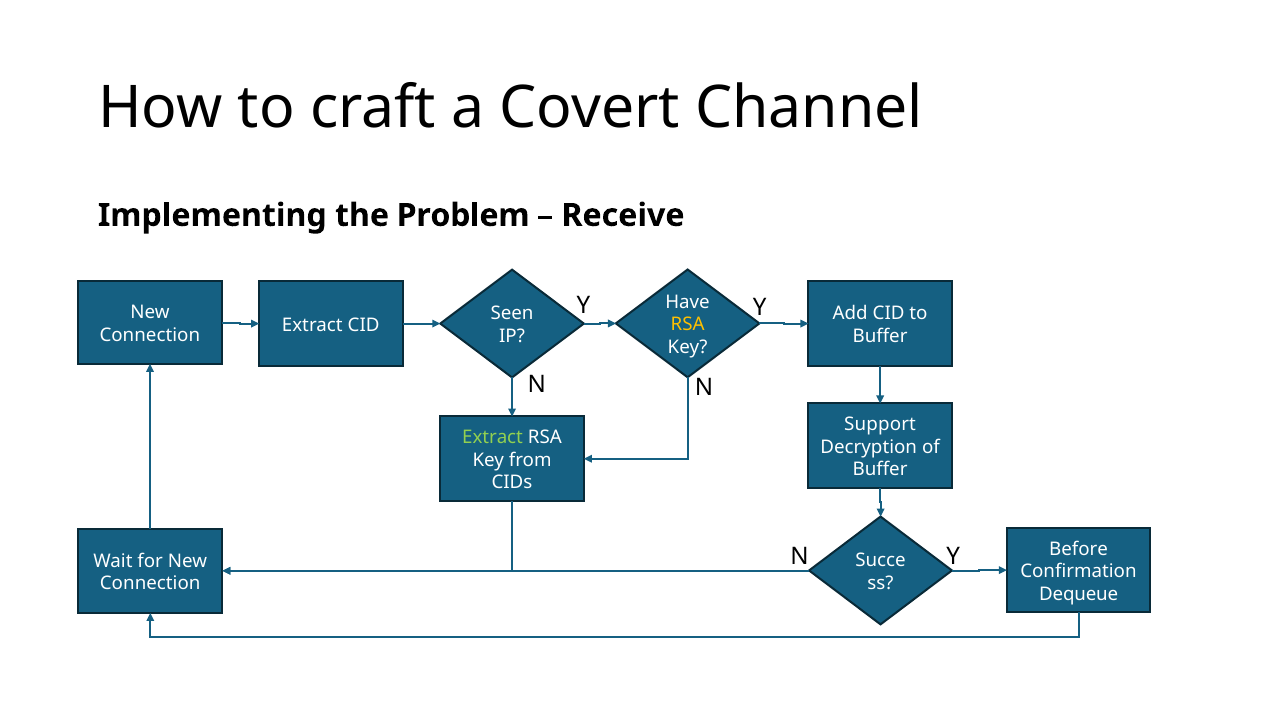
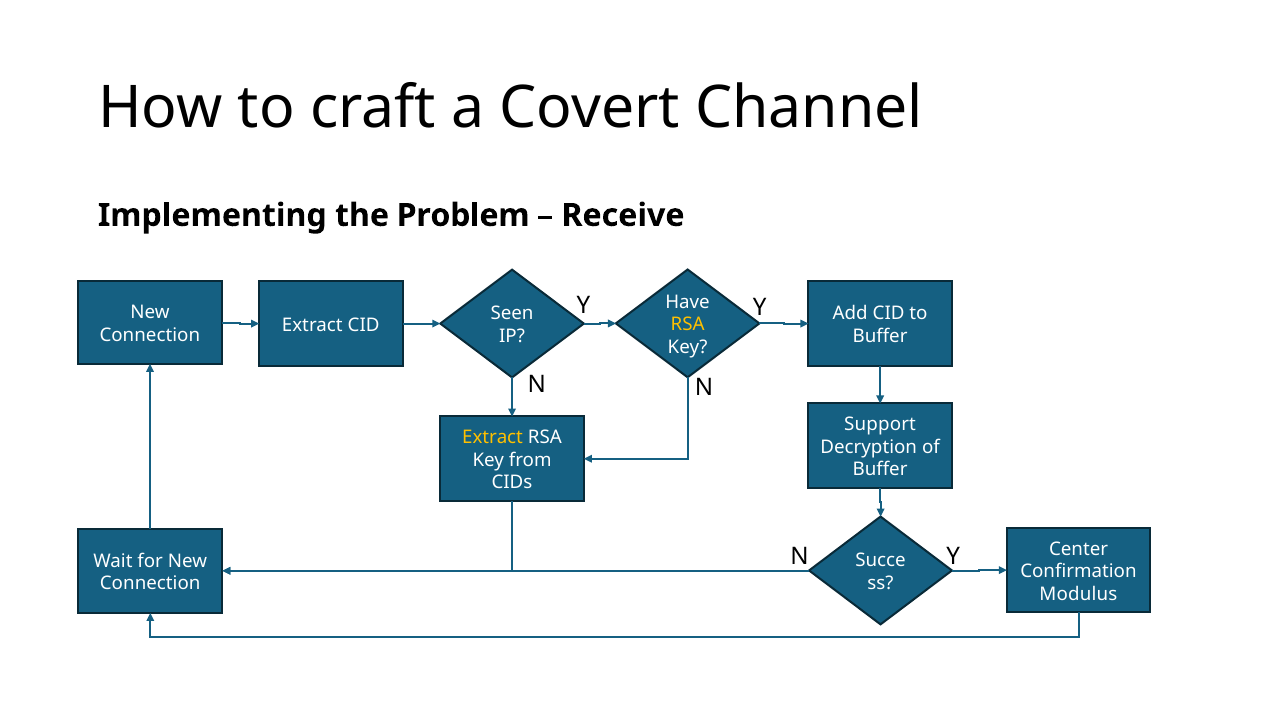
Extract at (493, 437) colour: light green -> yellow
Before: Before -> Center
Dequeue: Dequeue -> Modulus
